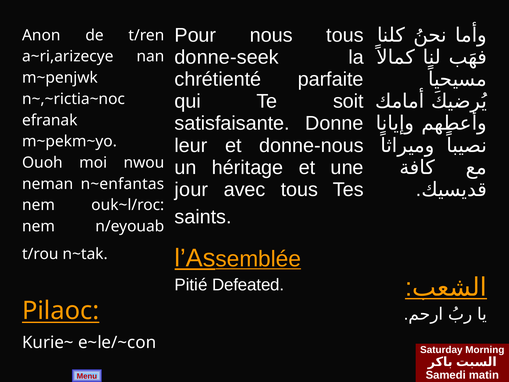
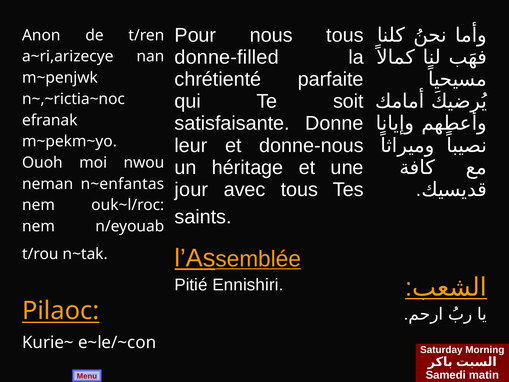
donne-seek: donne-seek -> donne-filled
Defeated: Defeated -> Ennishiri
